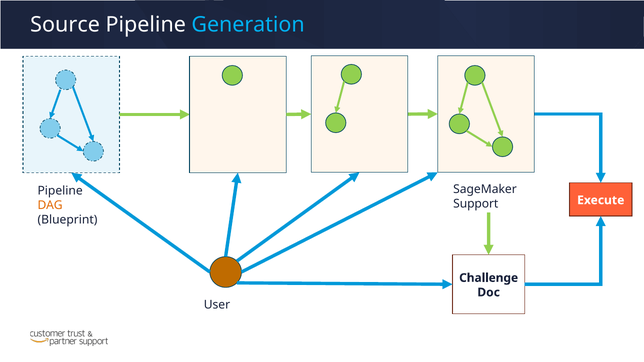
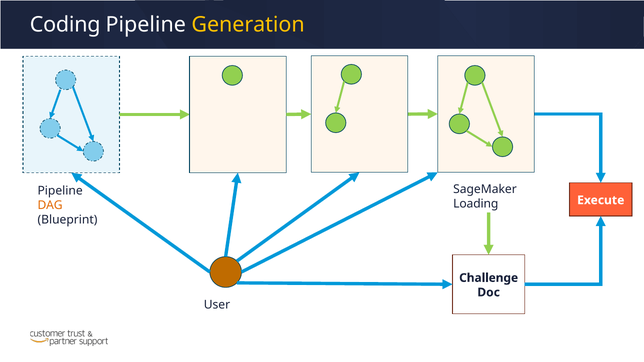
Source: Source -> Coding
Generation colour: light blue -> yellow
Support: Support -> Loading
